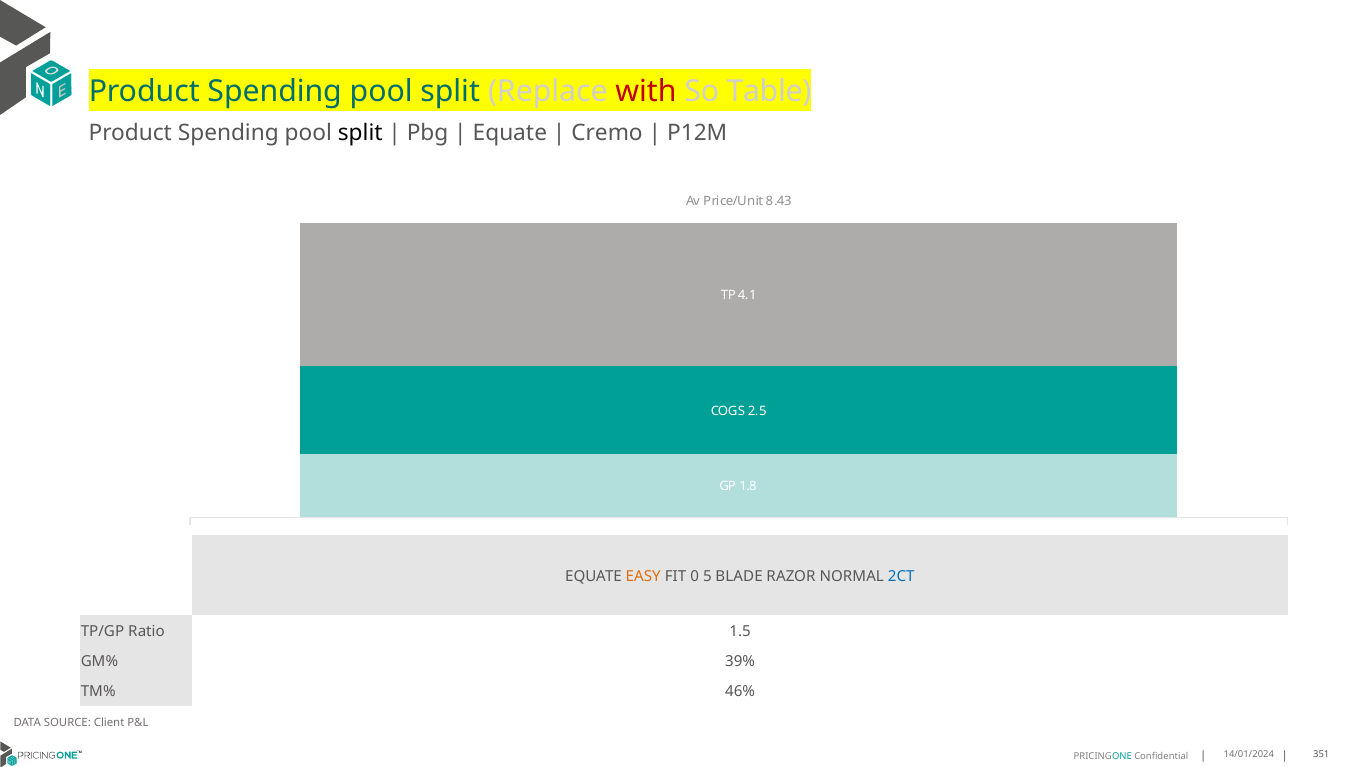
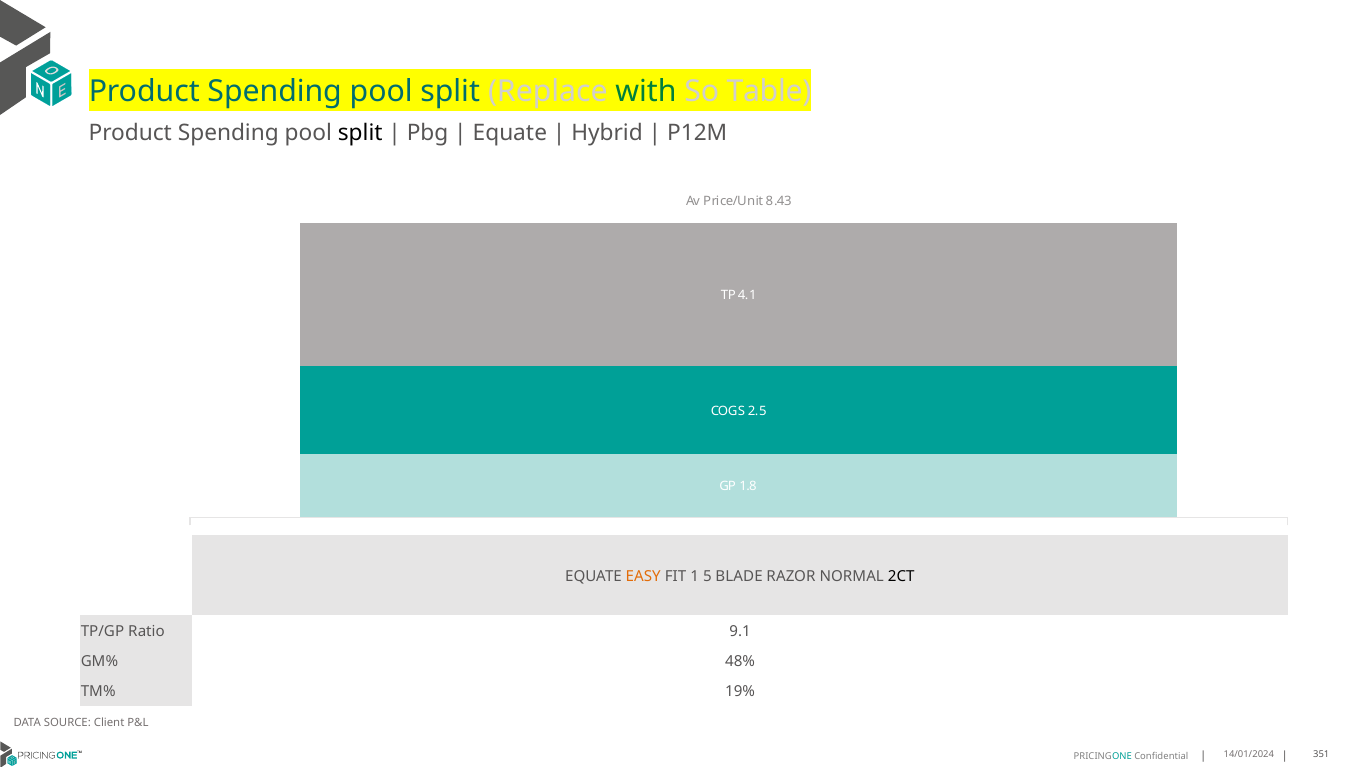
with colour: red -> green
Cremo: Cremo -> Hybrid
0: 0 -> 1
2CT colour: blue -> black
1.5: 1.5 -> 9.1
39%: 39% -> 48%
46%: 46% -> 19%
